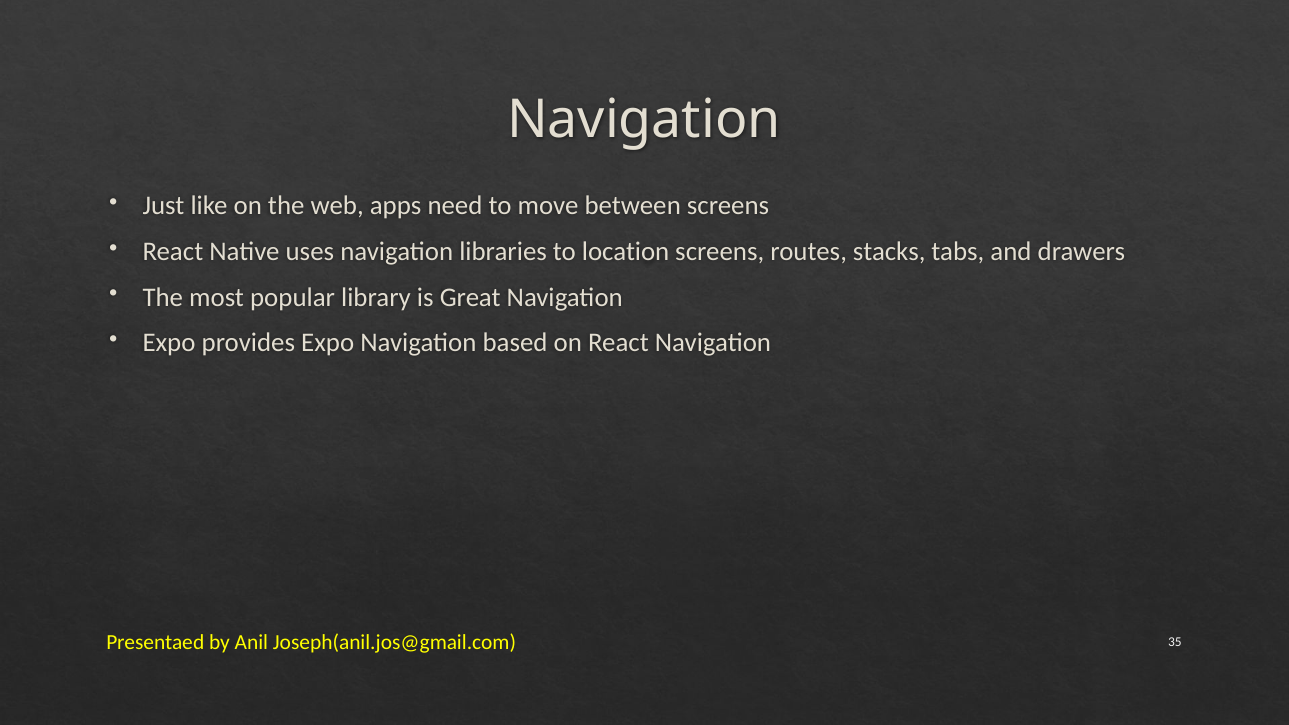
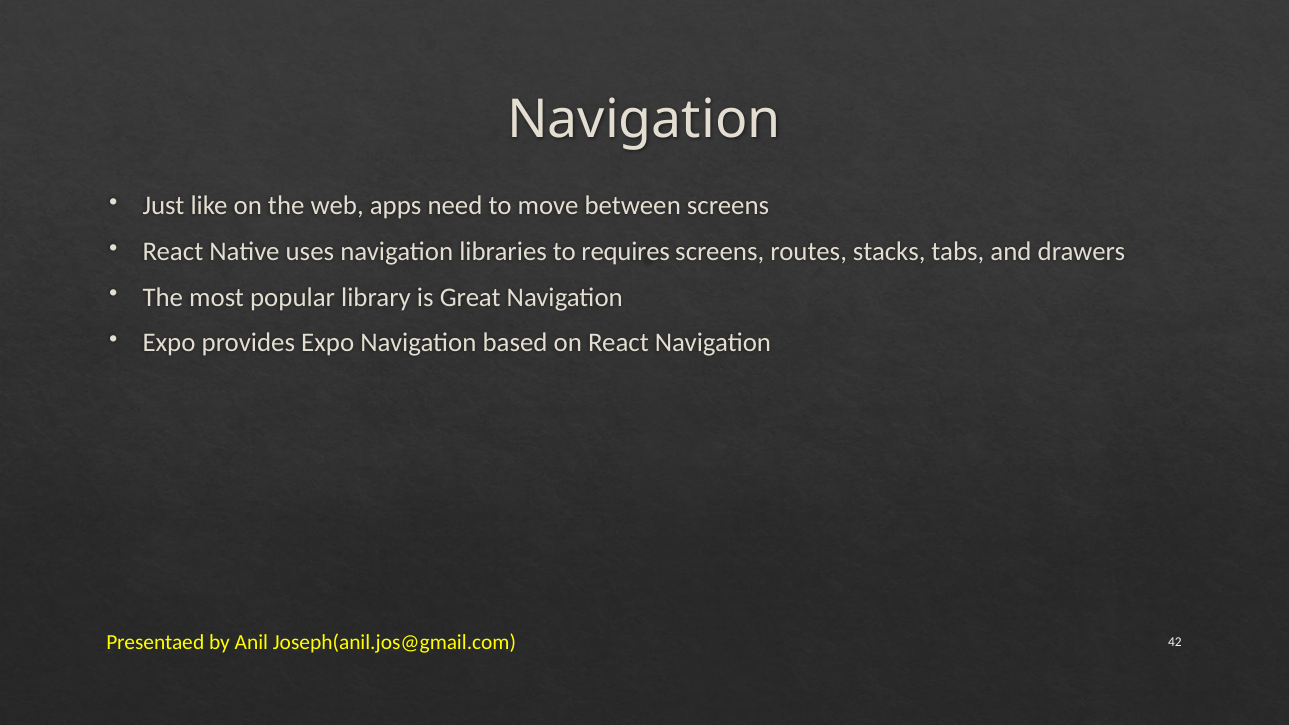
location: location -> requires
35: 35 -> 42
